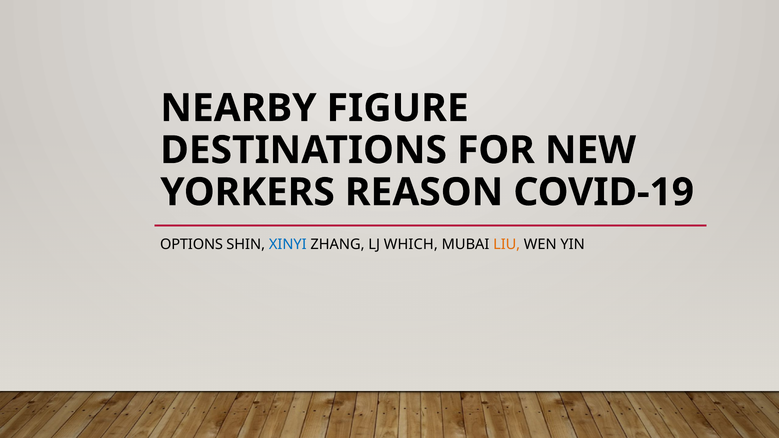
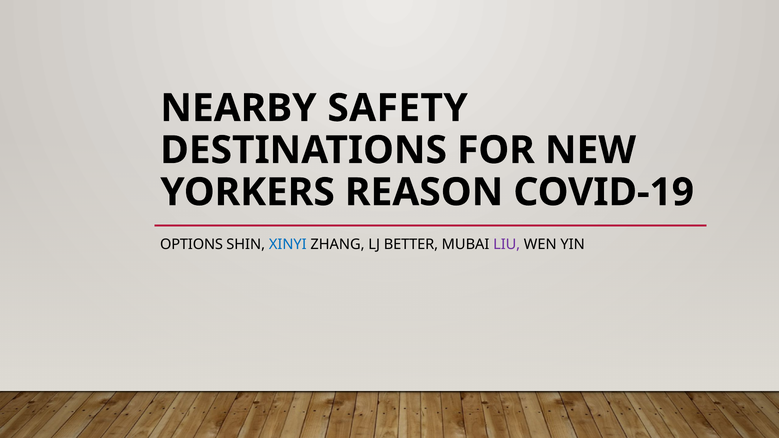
FIGURE: FIGURE -> SAFETY
WHICH: WHICH -> BETTER
LIU colour: orange -> purple
